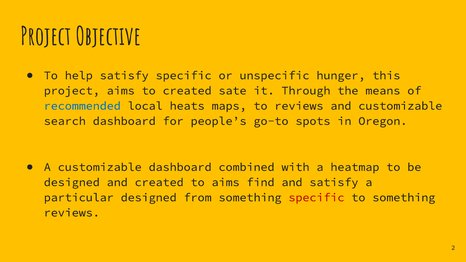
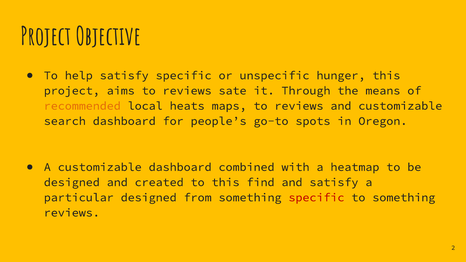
aims to created: created -> reviews
recommended colour: blue -> orange
to aims: aims -> this
